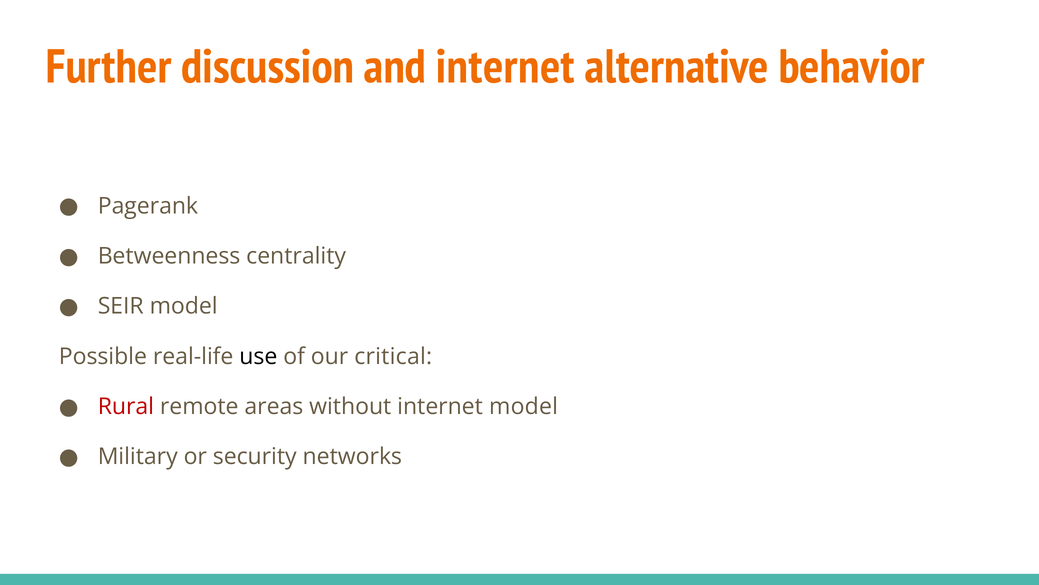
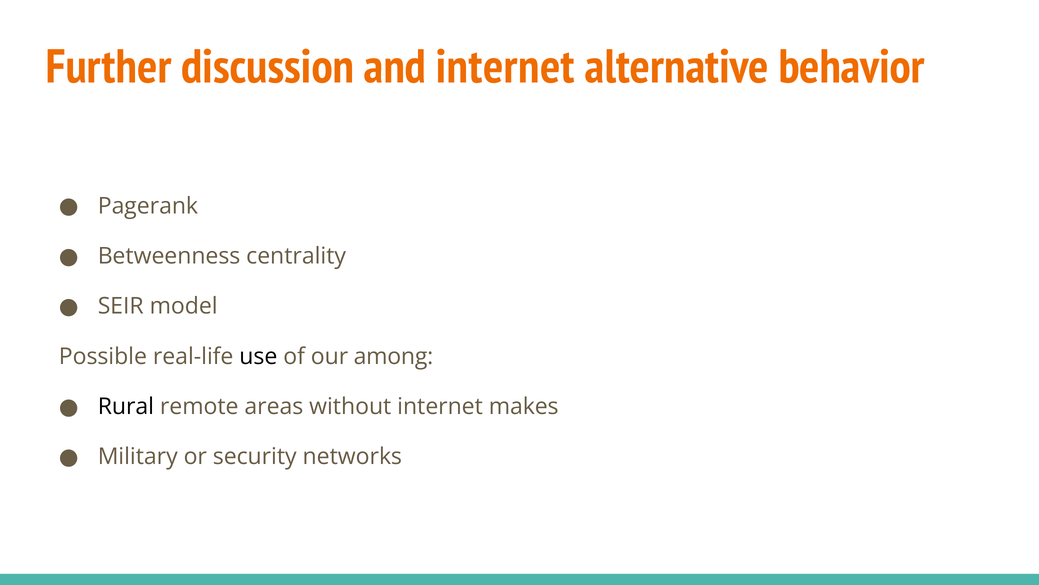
critical: critical -> among
Rural colour: red -> black
internet model: model -> makes
